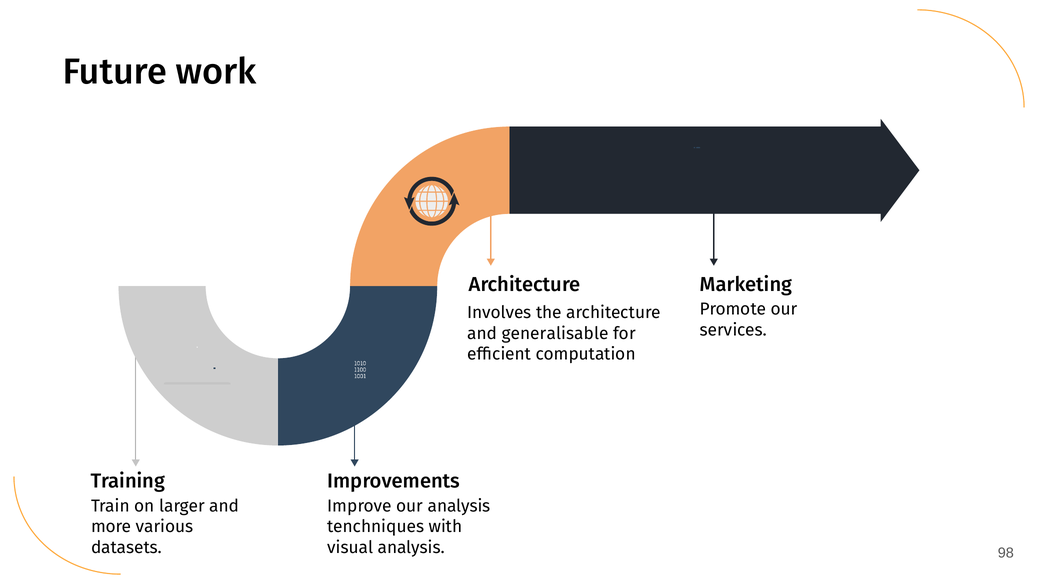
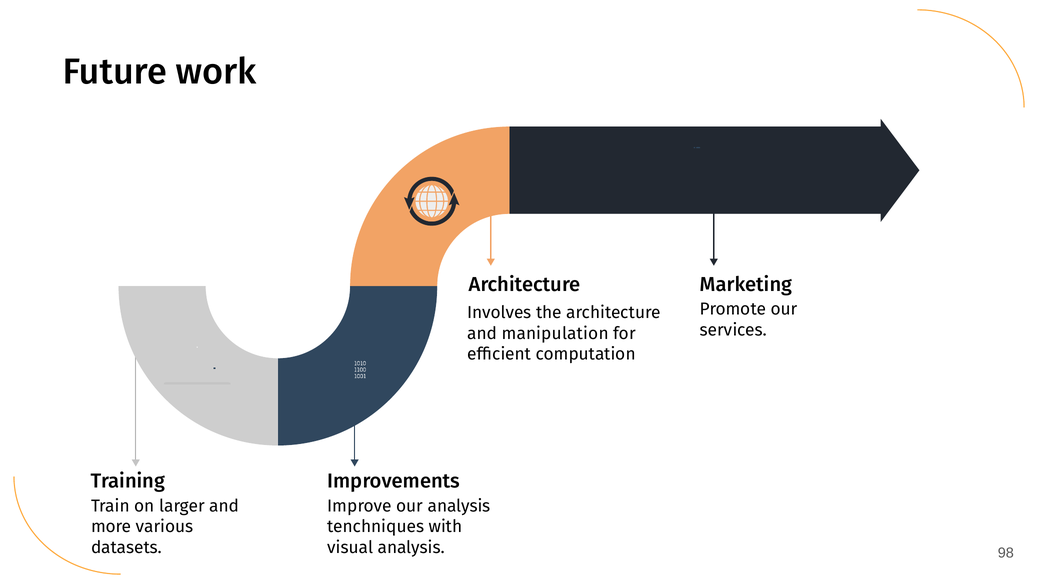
generalisable: generalisable -> manipulation
